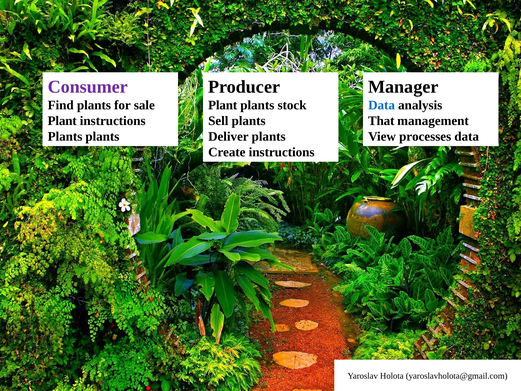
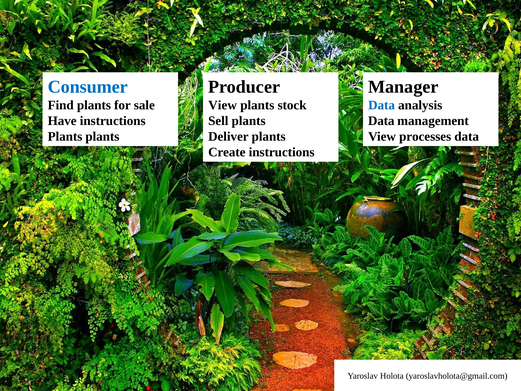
Consumer colour: purple -> blue
Plant at (223, 105): Plant -> View
Plant at (62, 121): Plant -> Have
That at (381, 121): That -> Data
